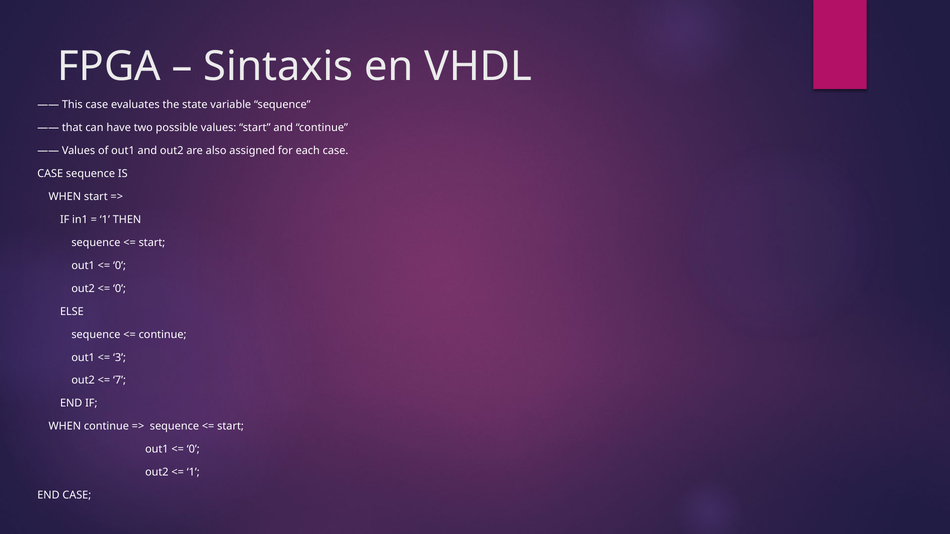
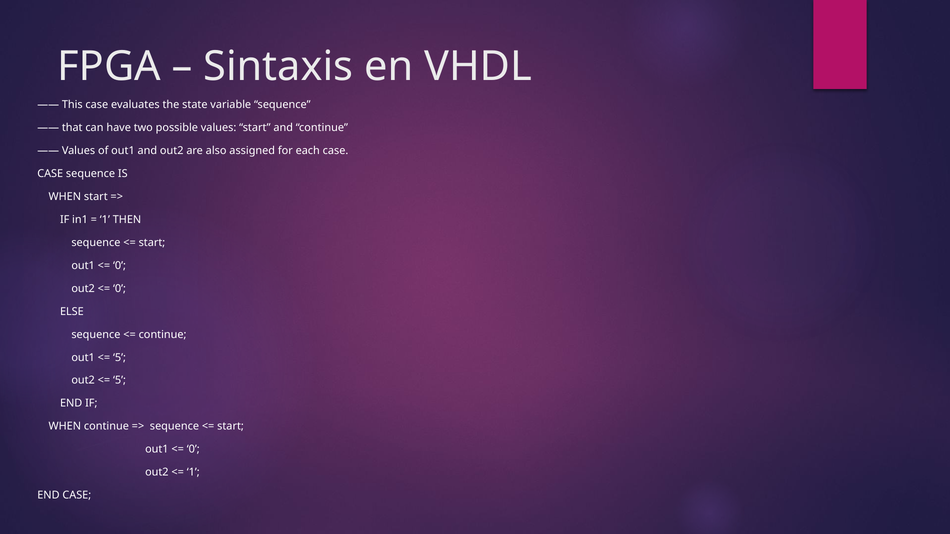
3 at (119, 358): 3 -> 5
7 at (119, 381): 7 -> 5
